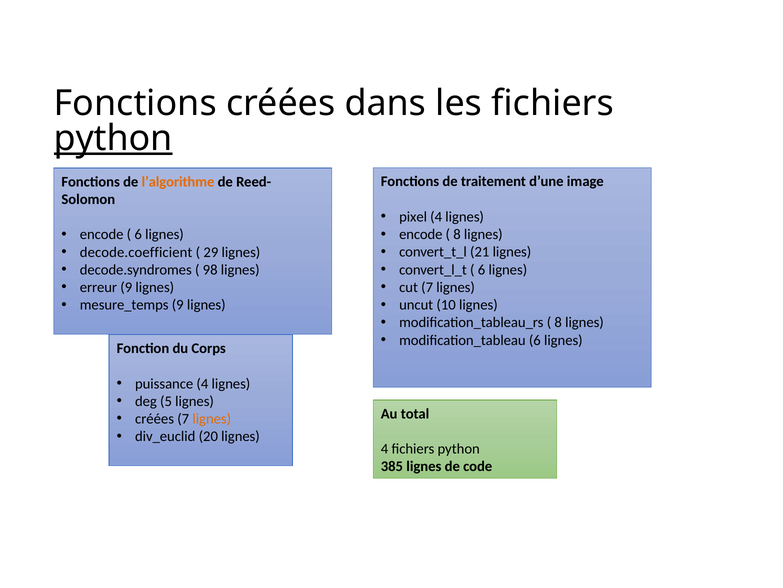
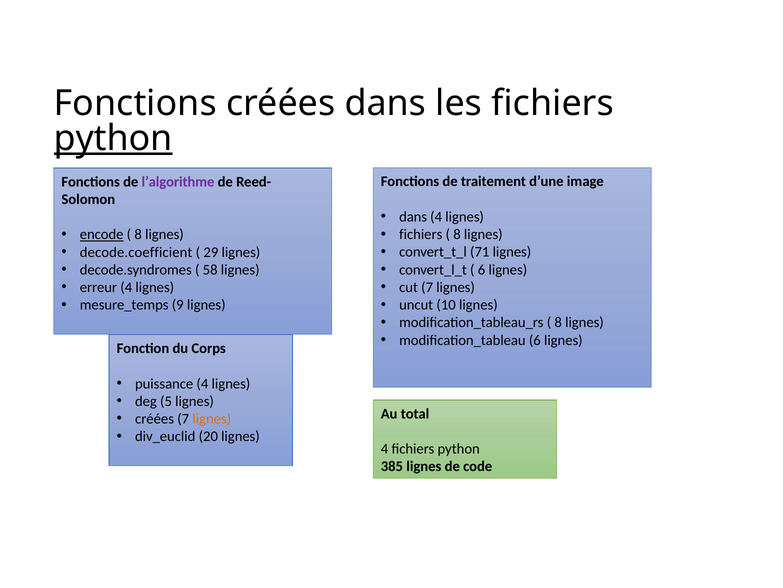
l’algorithme colour: orange -> purple
pixel at (413, 217): pixel -> dans
encode at (102, 234) underline: none -> present
6 at (138, 234): 6 -> 8
encode at (421, 234): encode -> fichiers
21: 21 -> 71
98: 98 -> 58
erreur 9: 9 -> 4
